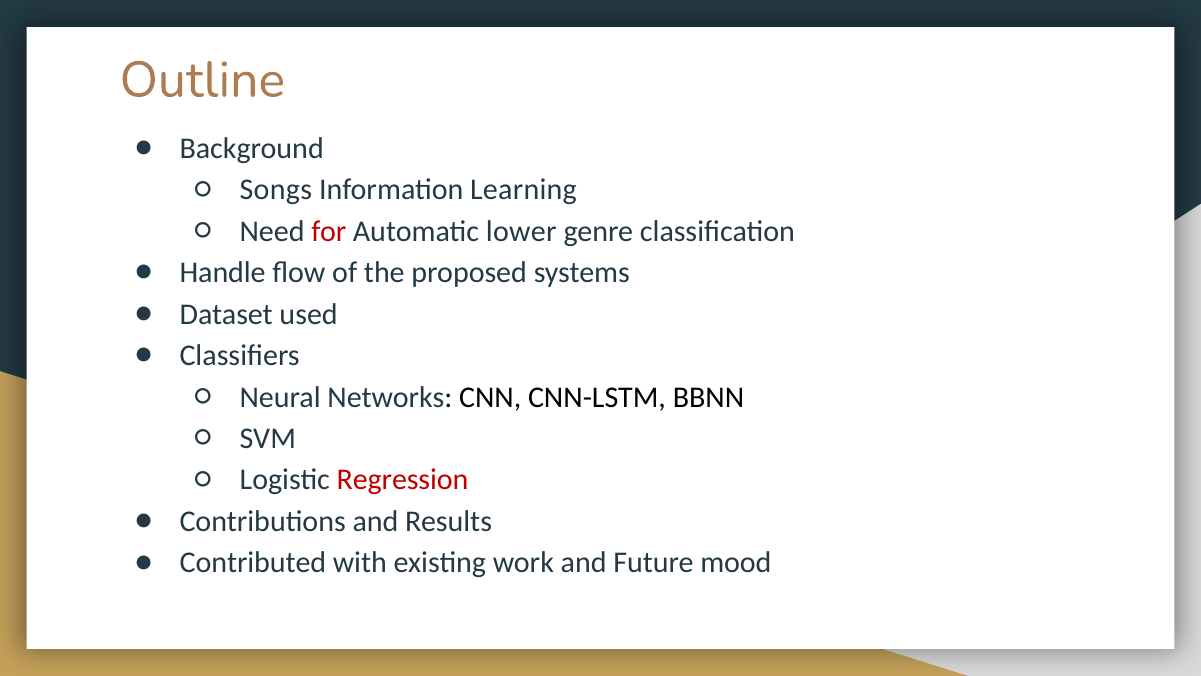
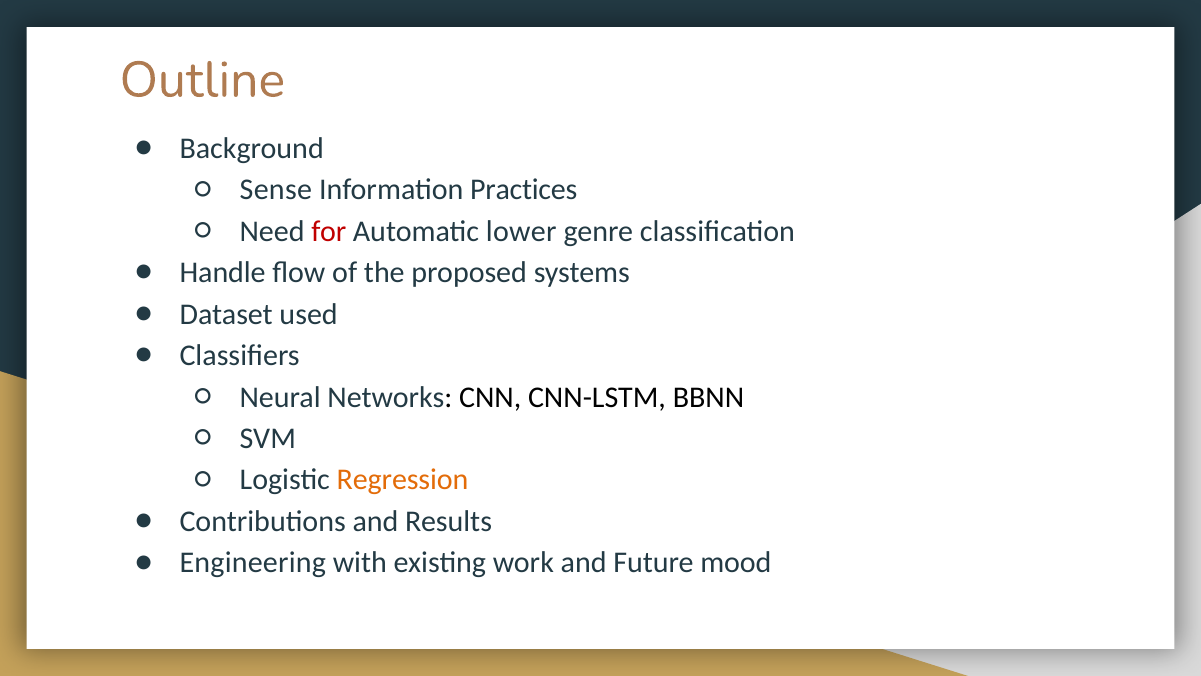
Songs: Songs -> Sense
Learning: Learning -> Practices
Regression colour: red -> orange
Contributed: Contributed -> Engineering
